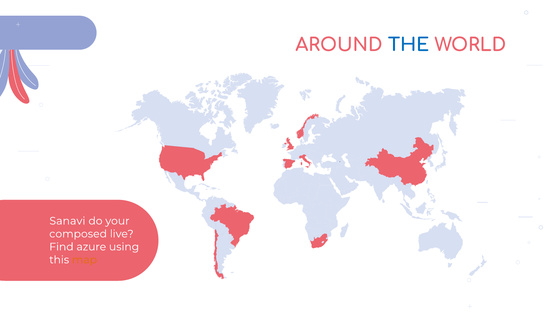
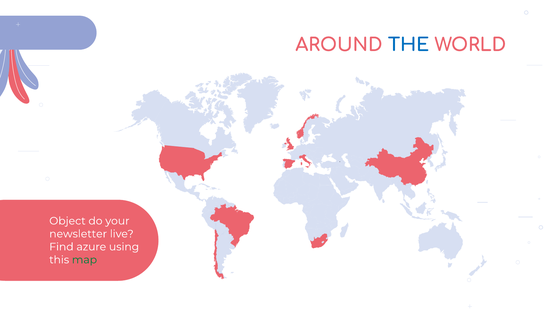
Sanavi: Sanavi -> Object
composed: composed -> newsletter
map colour: orange -> green
